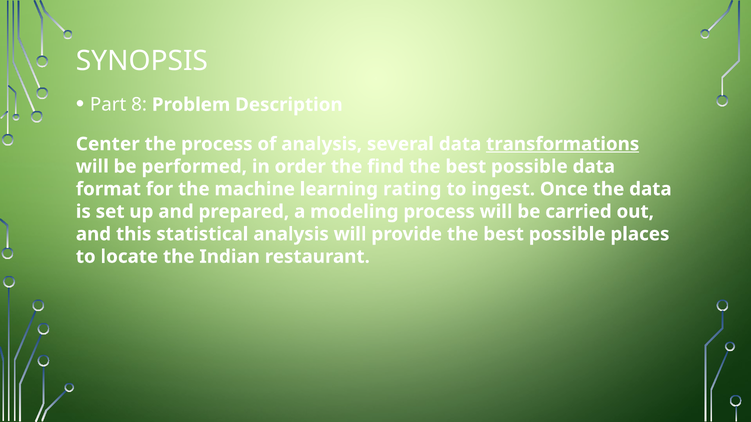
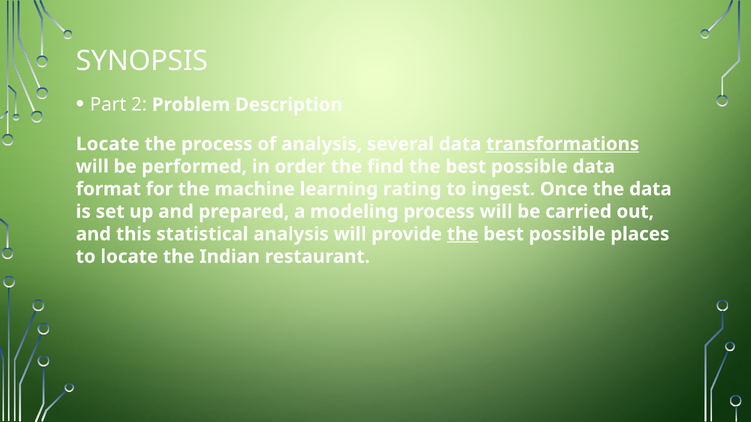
8: 8 -> 2
Center at (108, 144): Center -> Locate
the at (463, 234) underline: none -> present
